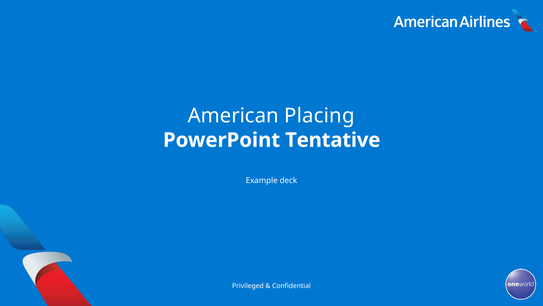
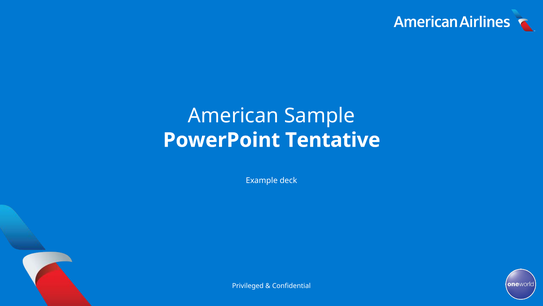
Placing: Placing -> Sample
